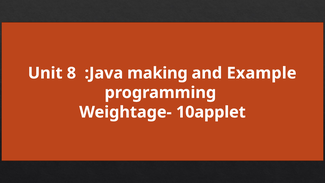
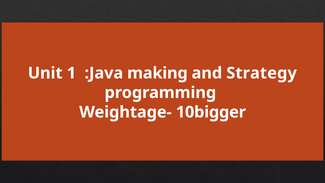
8: 8 -> 1
Example: Example -> Strategy
10applet: 10applet -> 10bigger
